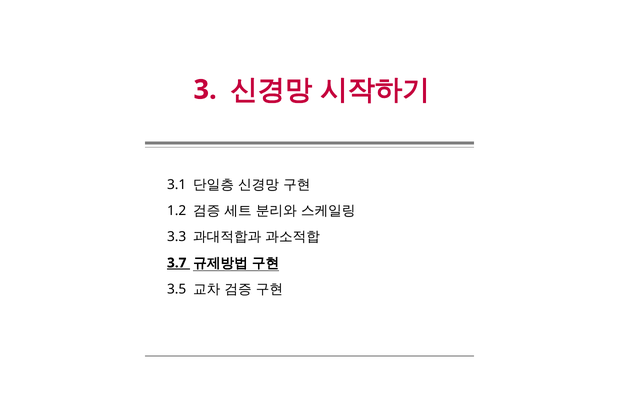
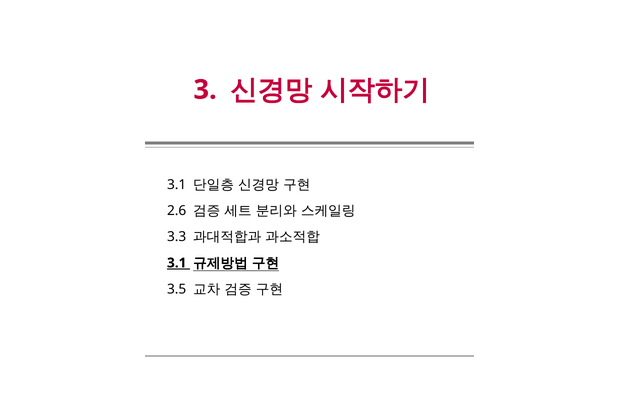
1.2: 1.2 -> 2.6
3.7 at (177, 263): 3.7 -> 3.1
